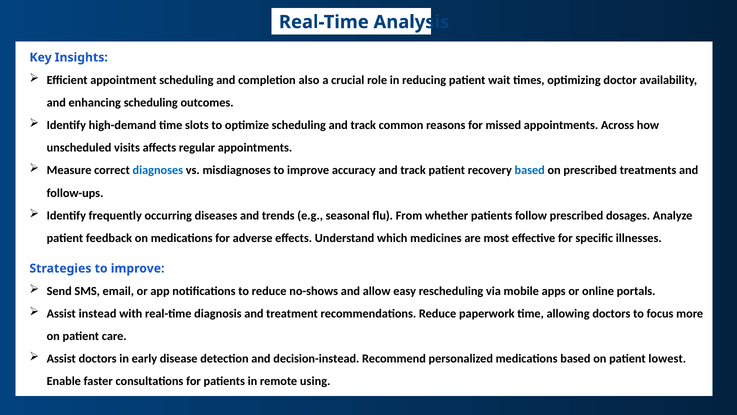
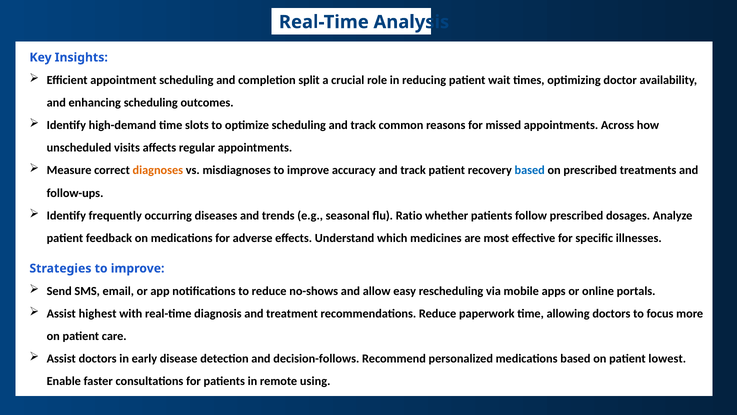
also: also -> split
diagnoses colour: blue -> orange
From: From -> Ratio
instead: instead -> highest
decision-instead: decision-instead -> decision-follows
